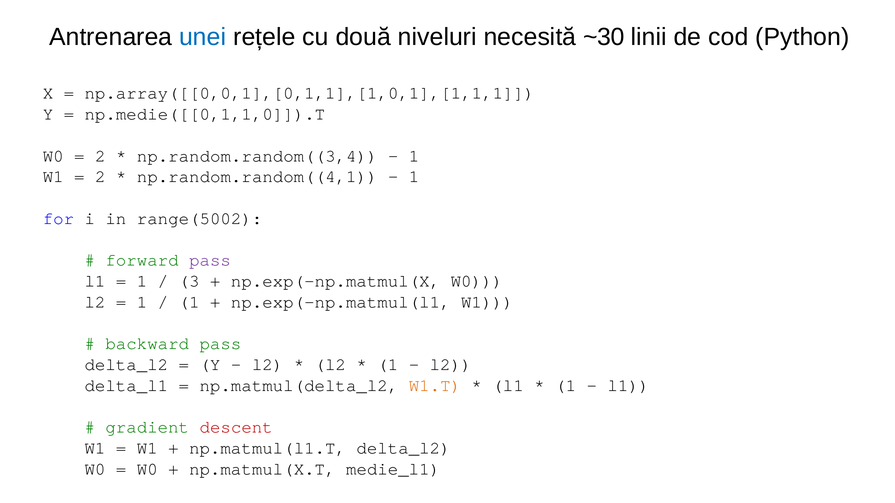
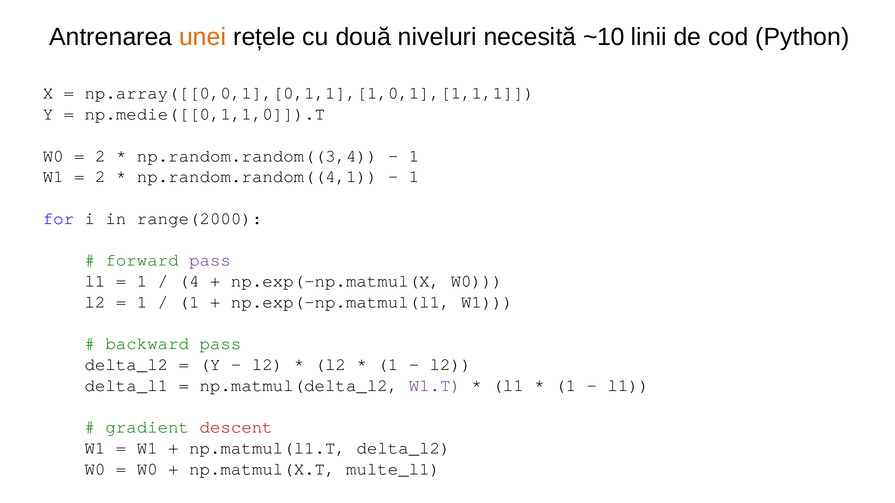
unei colour: blue -> orange
~30: ~30 -> ~10
range(5002: range(5002 -> range(2000
3: 3 -> 4
W1.T colour: orange -> purple
medie_l1: medie_l1 -> multe_l1
